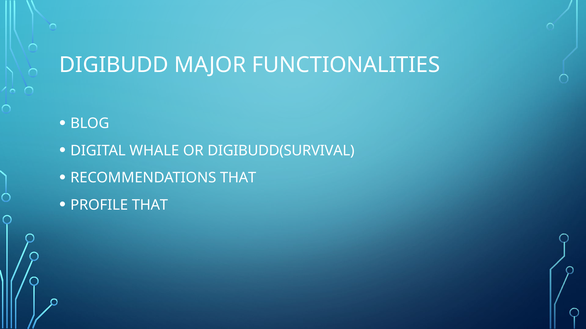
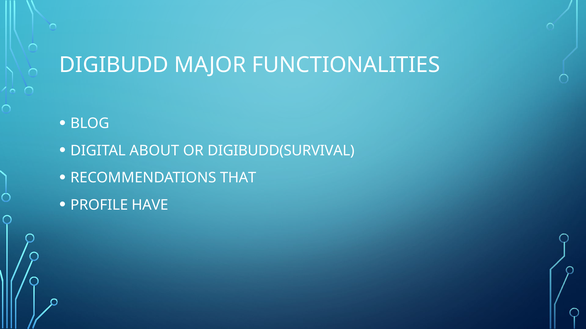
WHALE: WHALE -> ABOUT
PROFILE THAT: THAT -> HAVE
